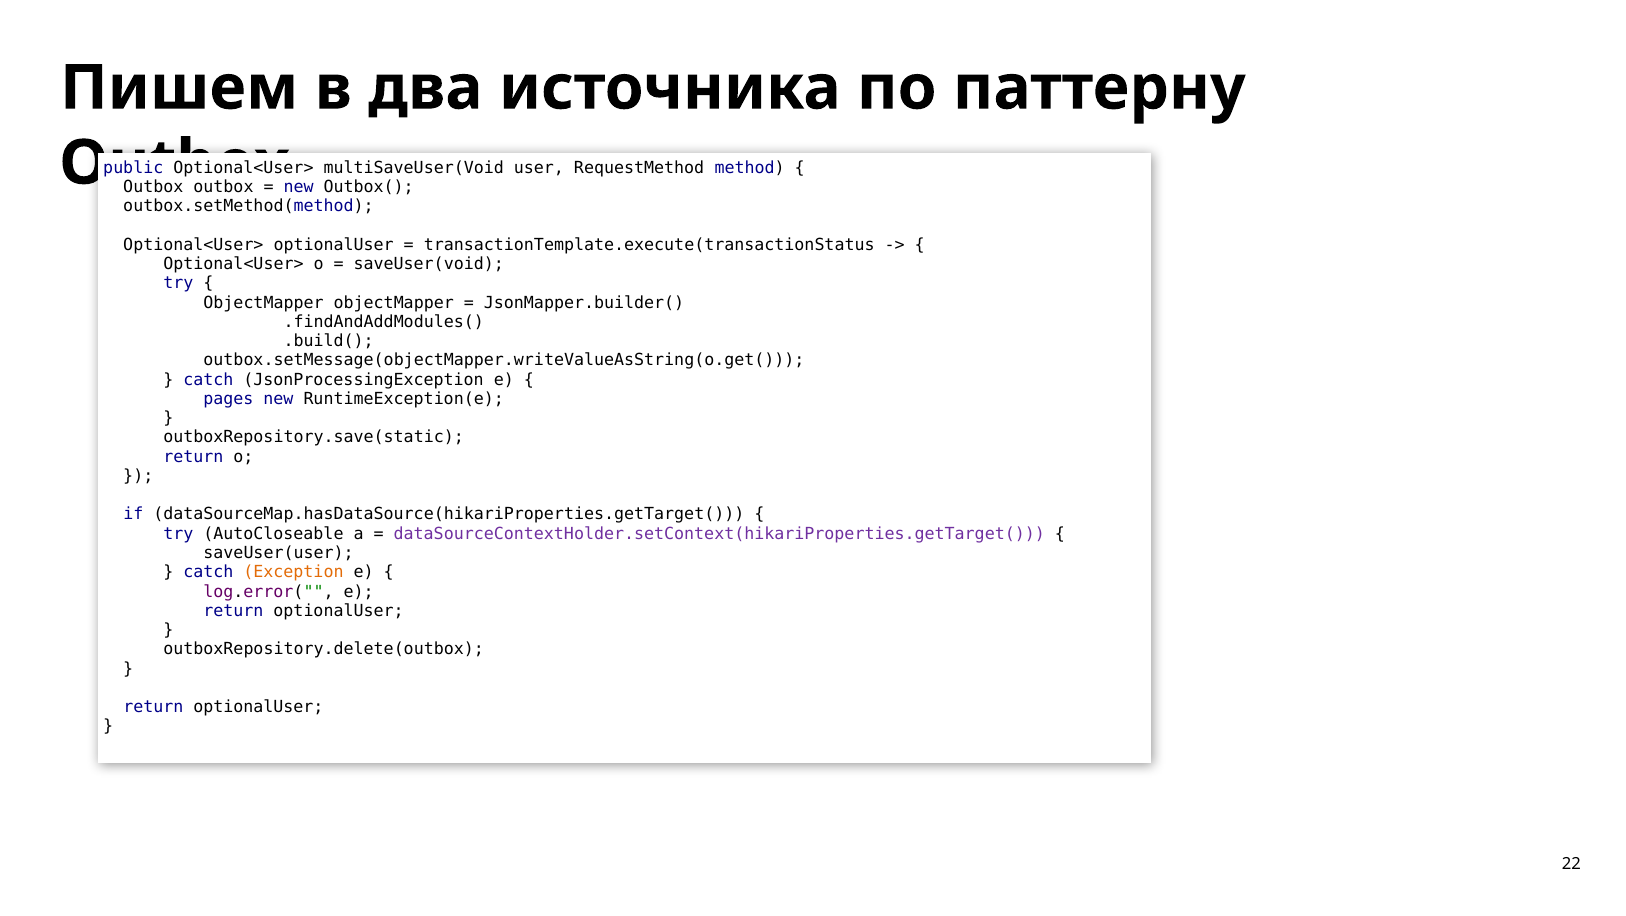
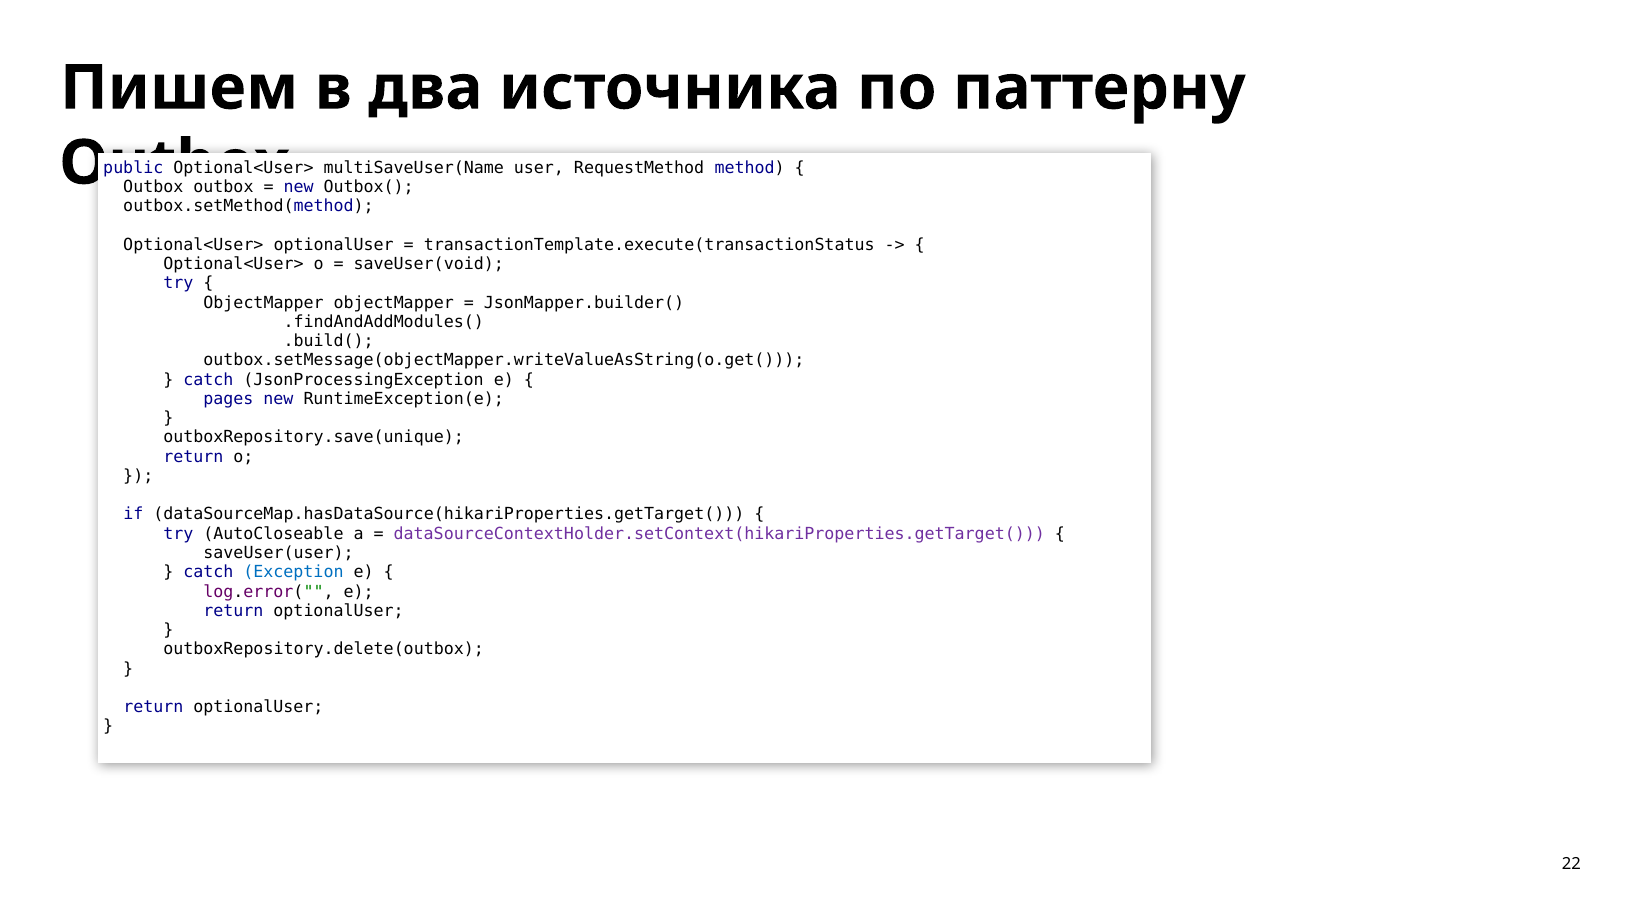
multiSaveUser(Void: multiSaveUser(Void -> multiSaveUser(Name
outboxRepository.save(static: outboxRepository.save(static -> outboxRepository.save(unique
Exception colour: orange -> blue
